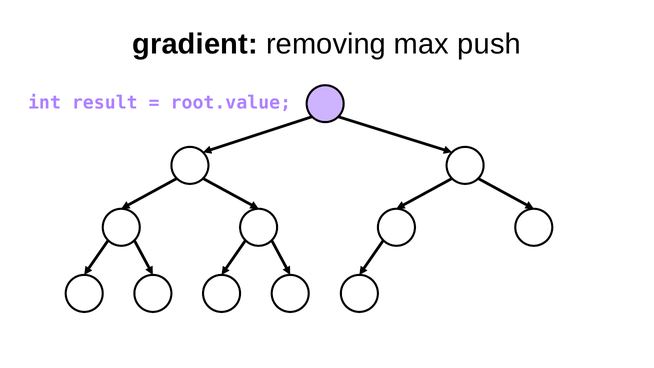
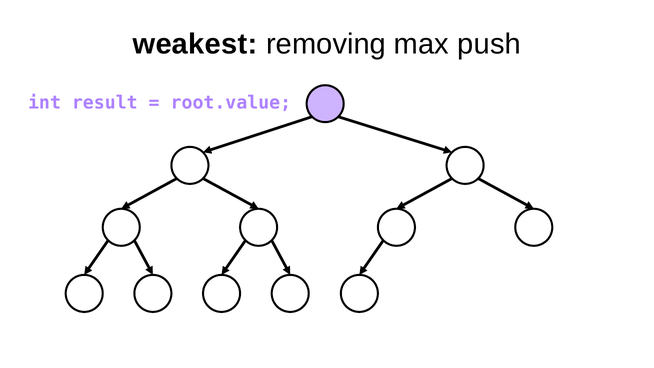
gradient: gradient -> weakest
